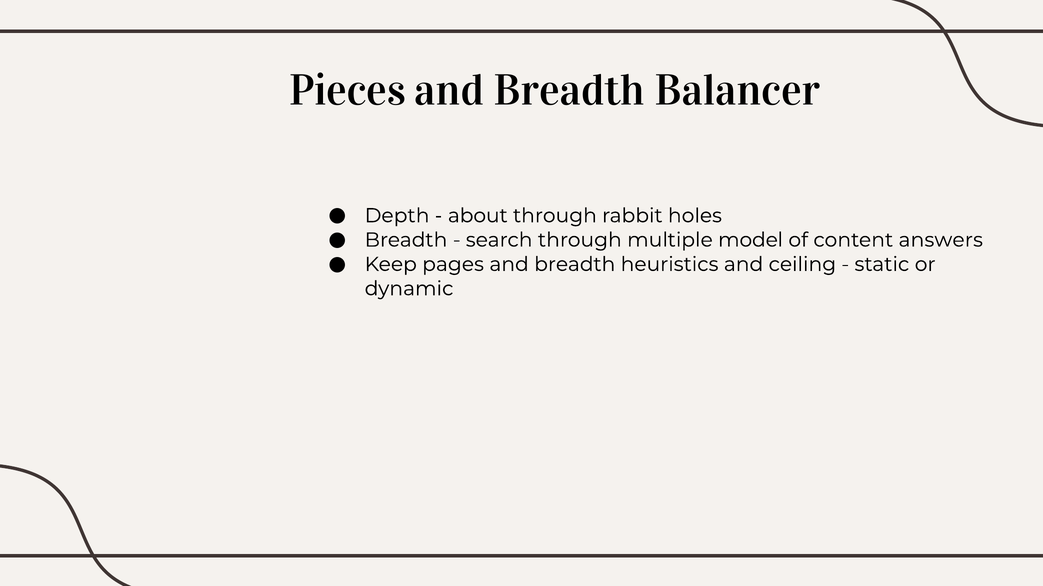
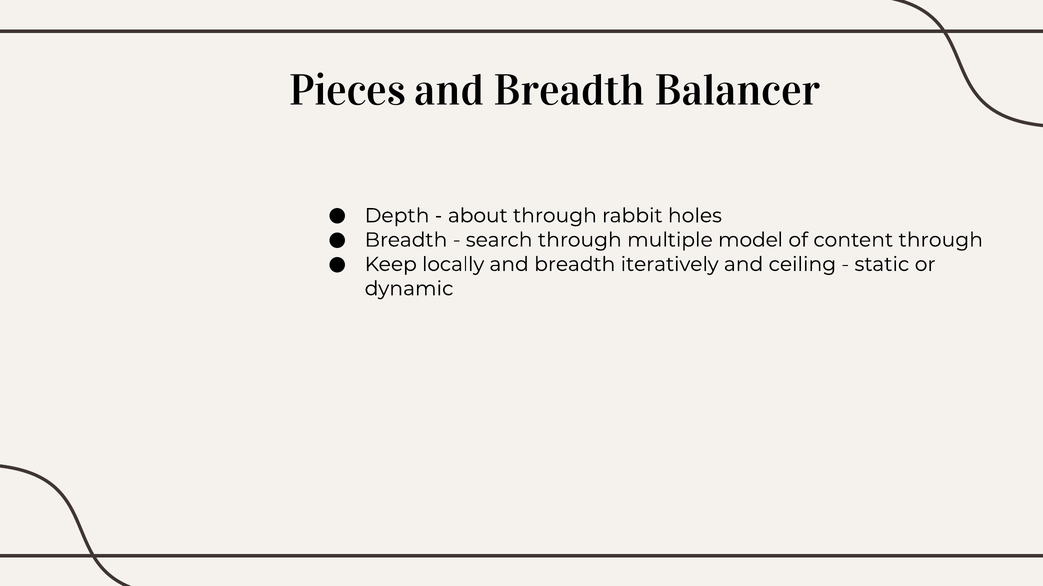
content answers: answers -> through
pages: pages -> locally
heuristics: heuristics -> iteratively
